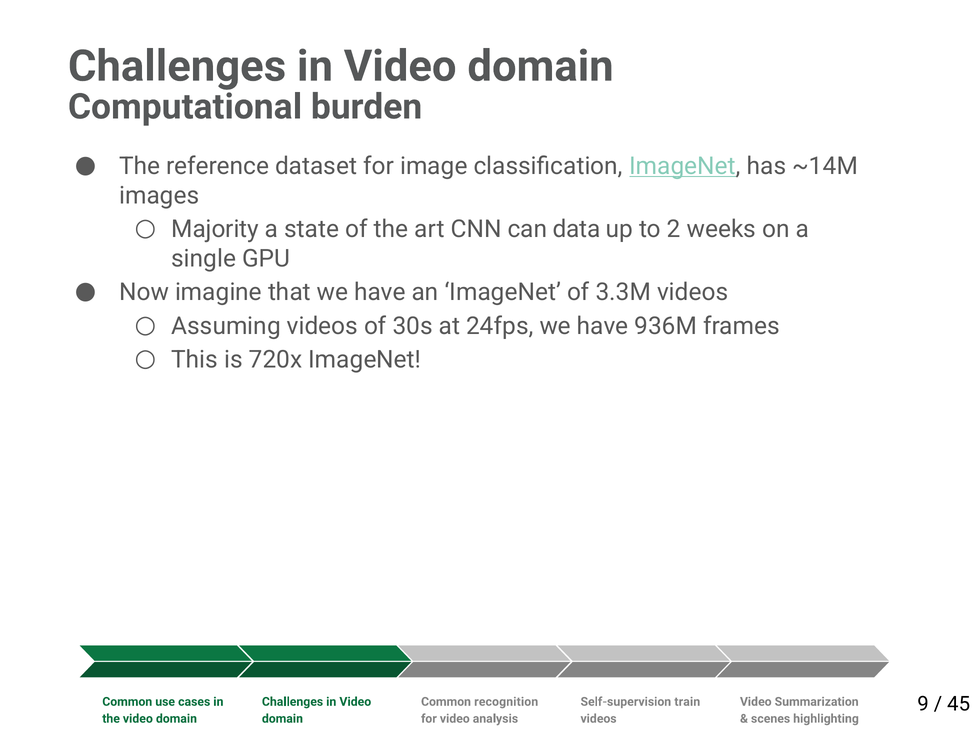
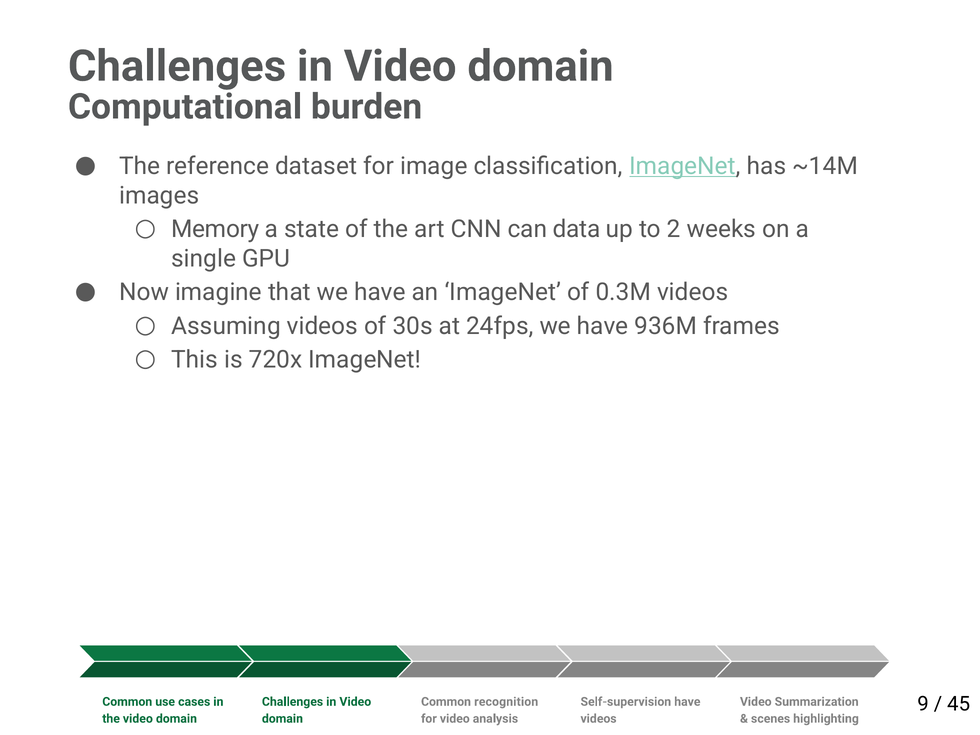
Majority: Majority -> Memory
3.3M: 3.3M -> 0.3M
Self-supervision train: train -> have
